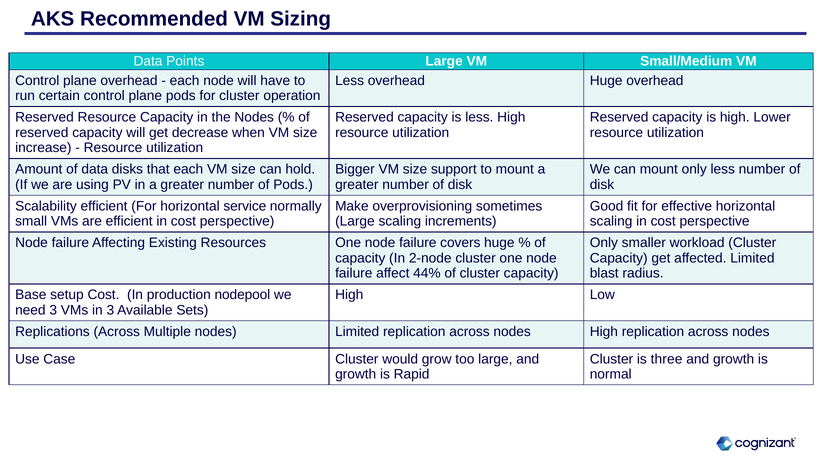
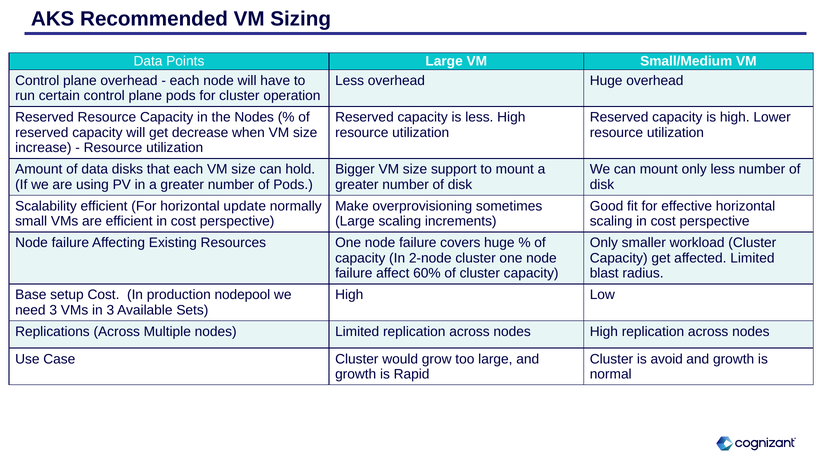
service: service -> update
44%: 44% -> 60%
three: three -> avoid
